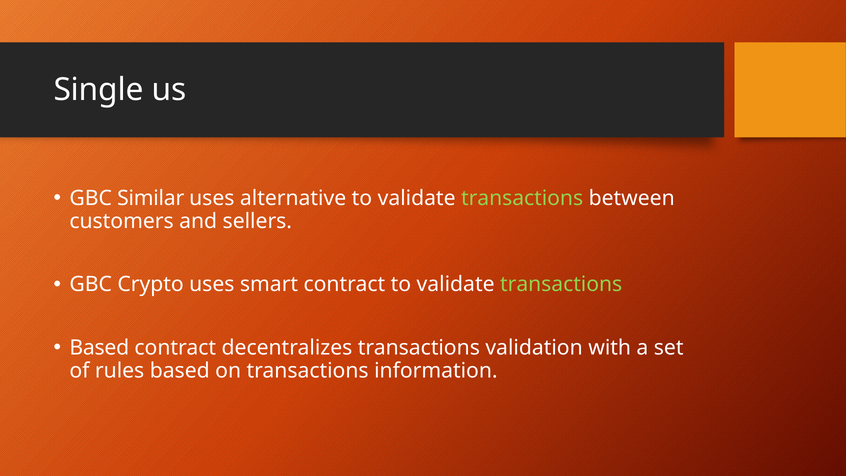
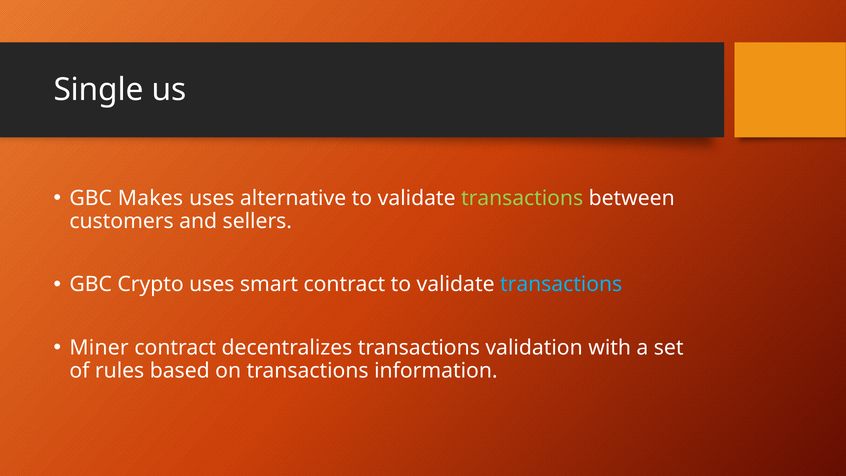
Similar: Similar -> Makes
transactions at (561, 284) colour: light green -> light blue
Based at (99, 348): Based -> Miner
